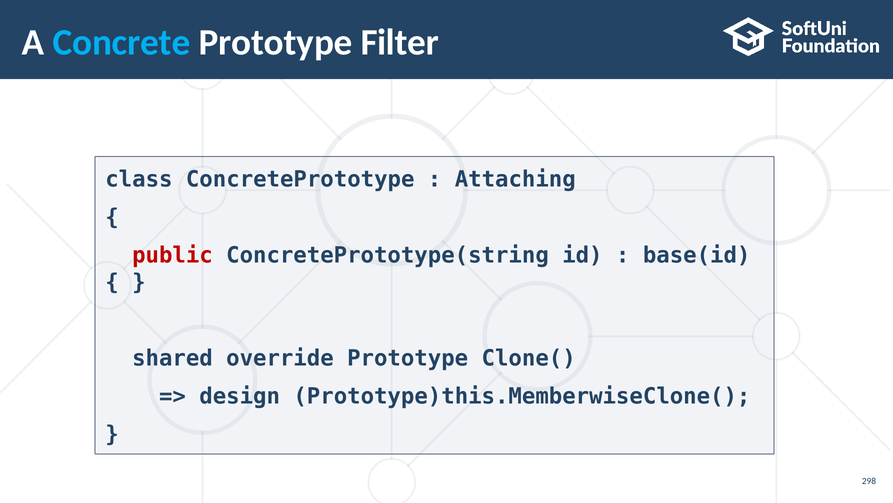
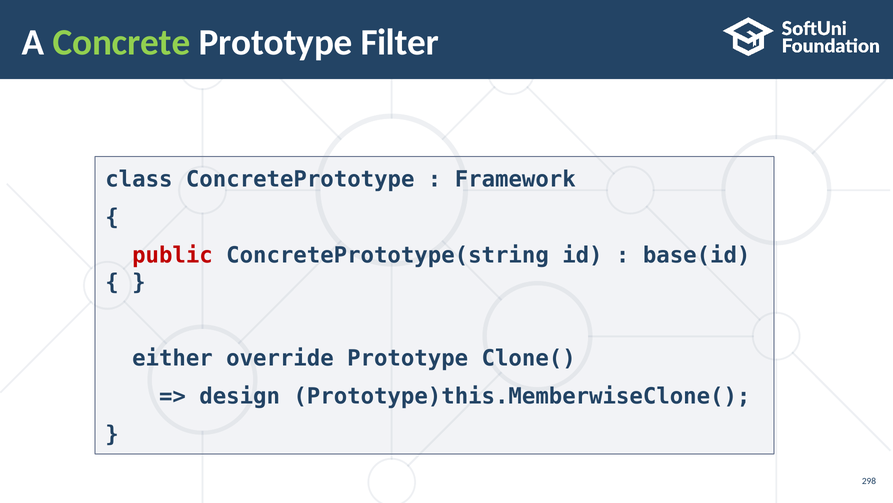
Concrete colour: light blue -> light green
Attaching: Attaching -> Framework
shared: shared -> either
